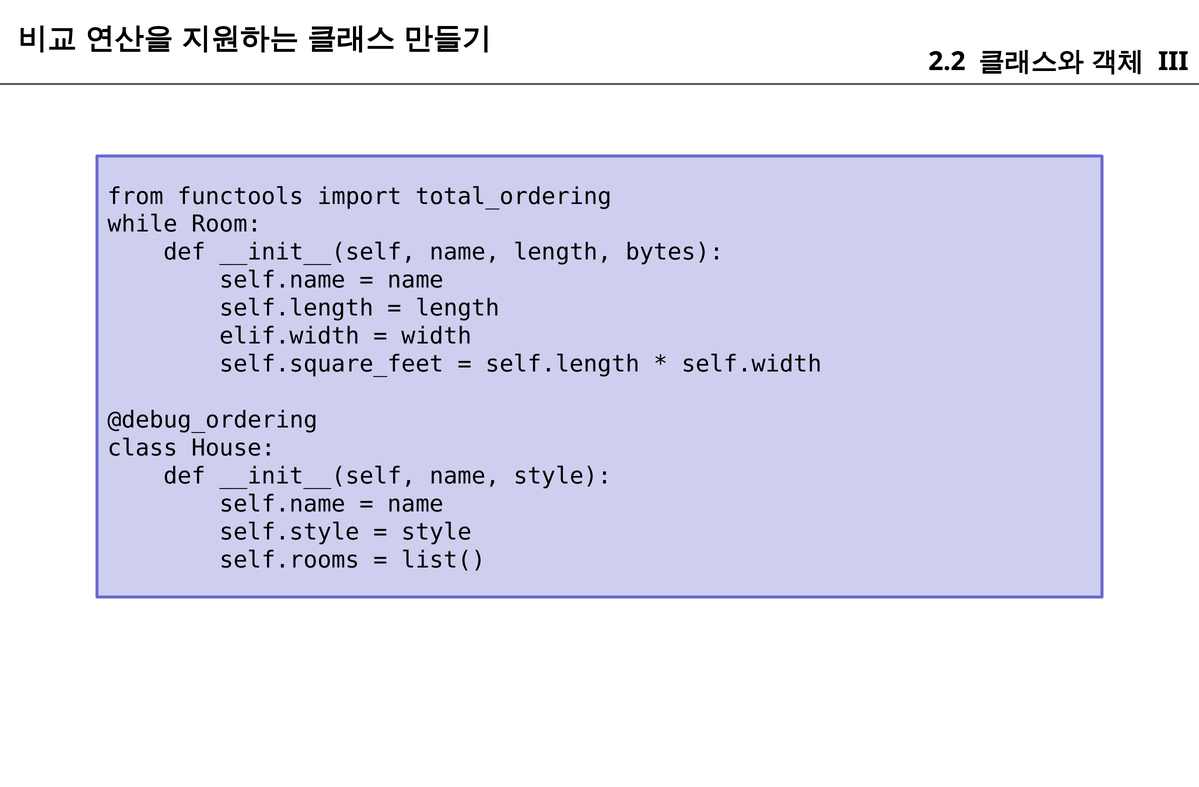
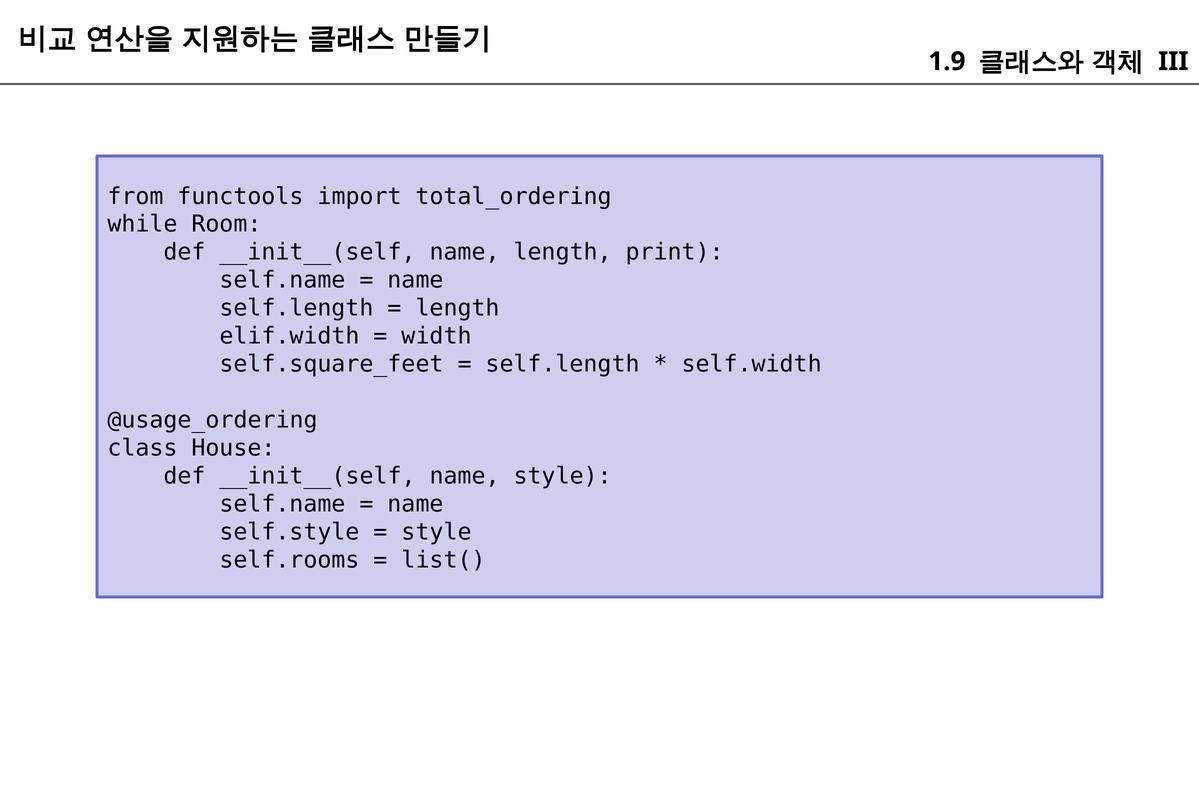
2.2: 2.2 -> 1.9
bytes: bytes -> print
@debug_ordering: @debug_ordering -> @usage_ordering
